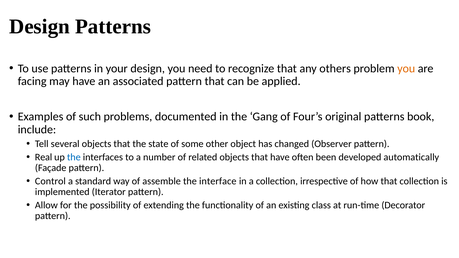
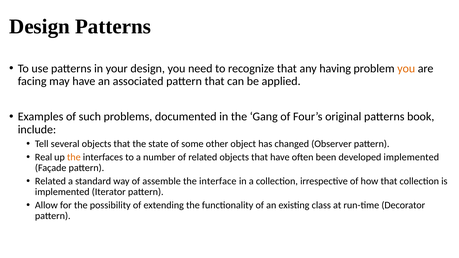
others: others -> having
the at (74, 157) colour: blue -> orange
developed automatically: automatically -> implemented
Control at (50, 181): Control -> Related
